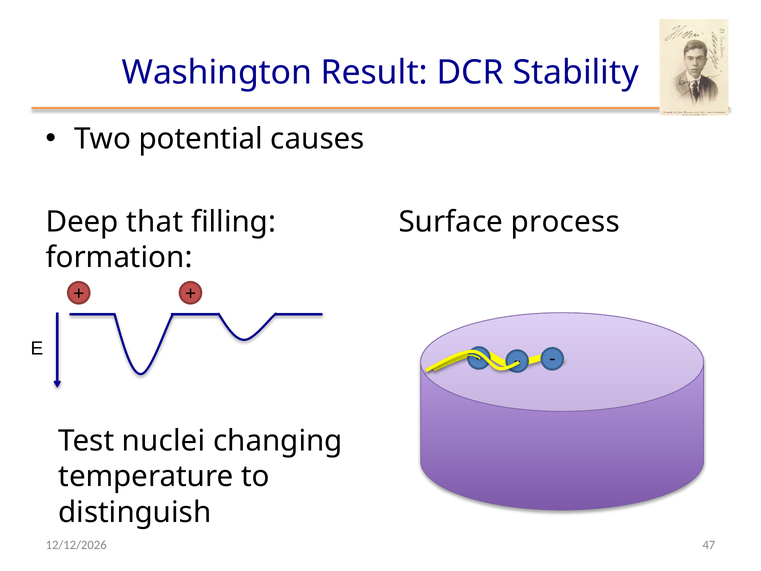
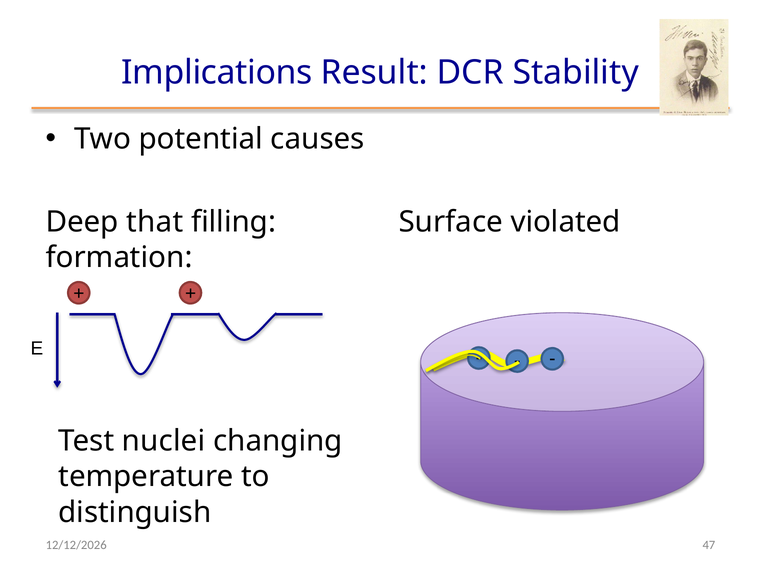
Washington: Washington -> Implications
process: process -> violated
